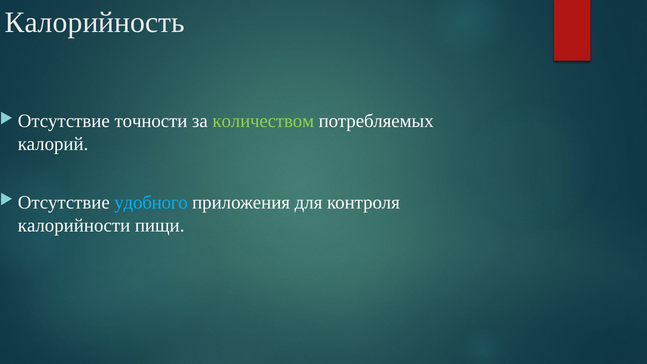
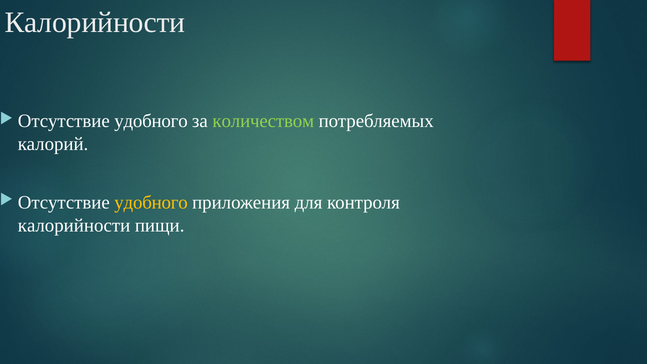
Калорийность at (95, 22): Калорийность -> Калорийности
точности at (151, 121): точности -> удобного
удобного at (151, 203) colour: light blue -> yellow
